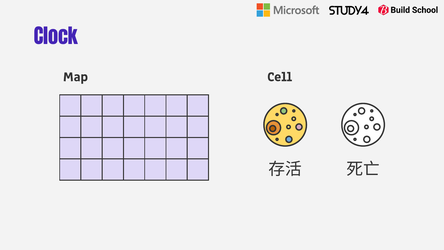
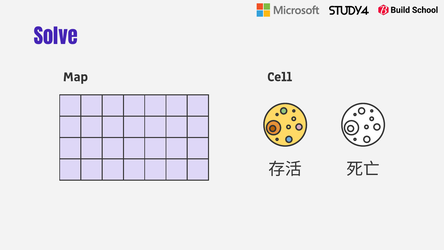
Clock: Clock -> Solve
